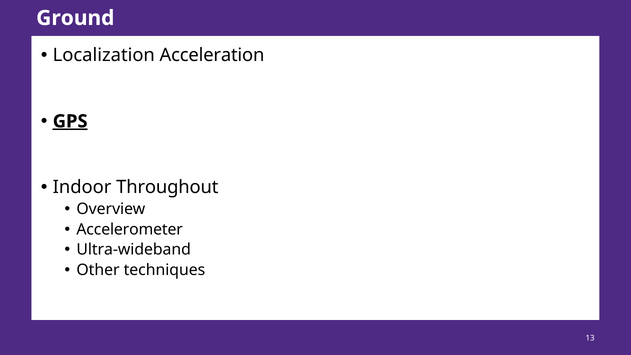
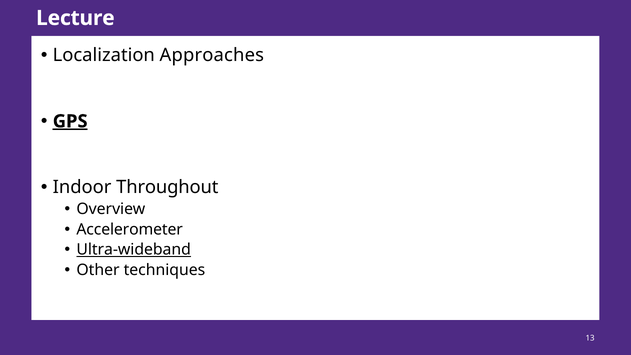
Ground: Ground -> Lecture
Acceleration: Acceleration -> Approaches
Ultra-wideband underline: none -> present
